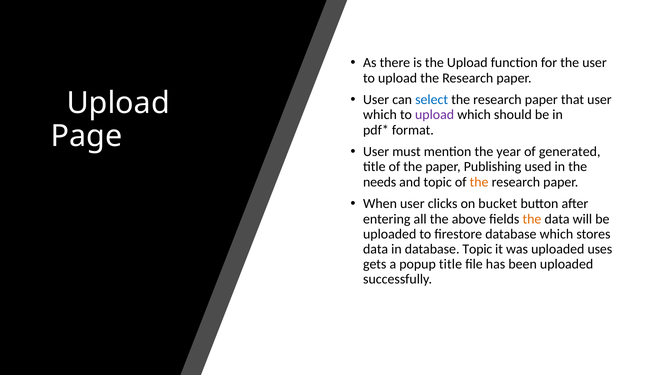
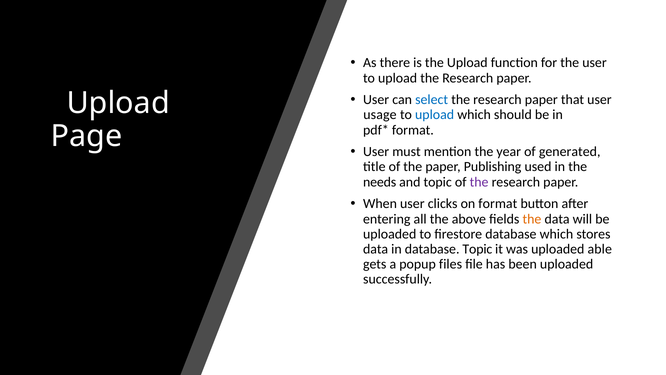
which at (380, 115): which -> usage
upload at (435, 115) colour: purple -> blue
the at (479, 182) colour: orange -> purple
on bucket: bucket -> format
uses: uses -> able
popup title: title -> files
